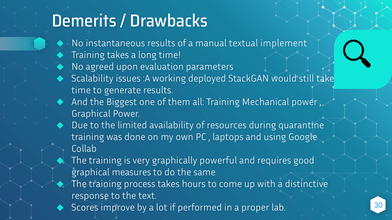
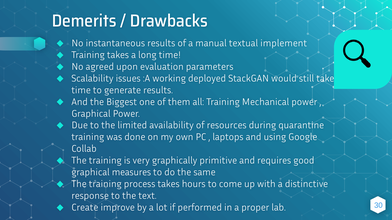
powerful: powerful -> primitive
Scores: Scores -> Create
